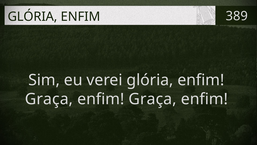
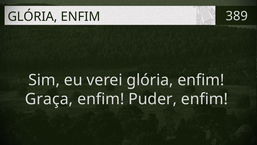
Graça at (153, 99): Graça -> Puder
